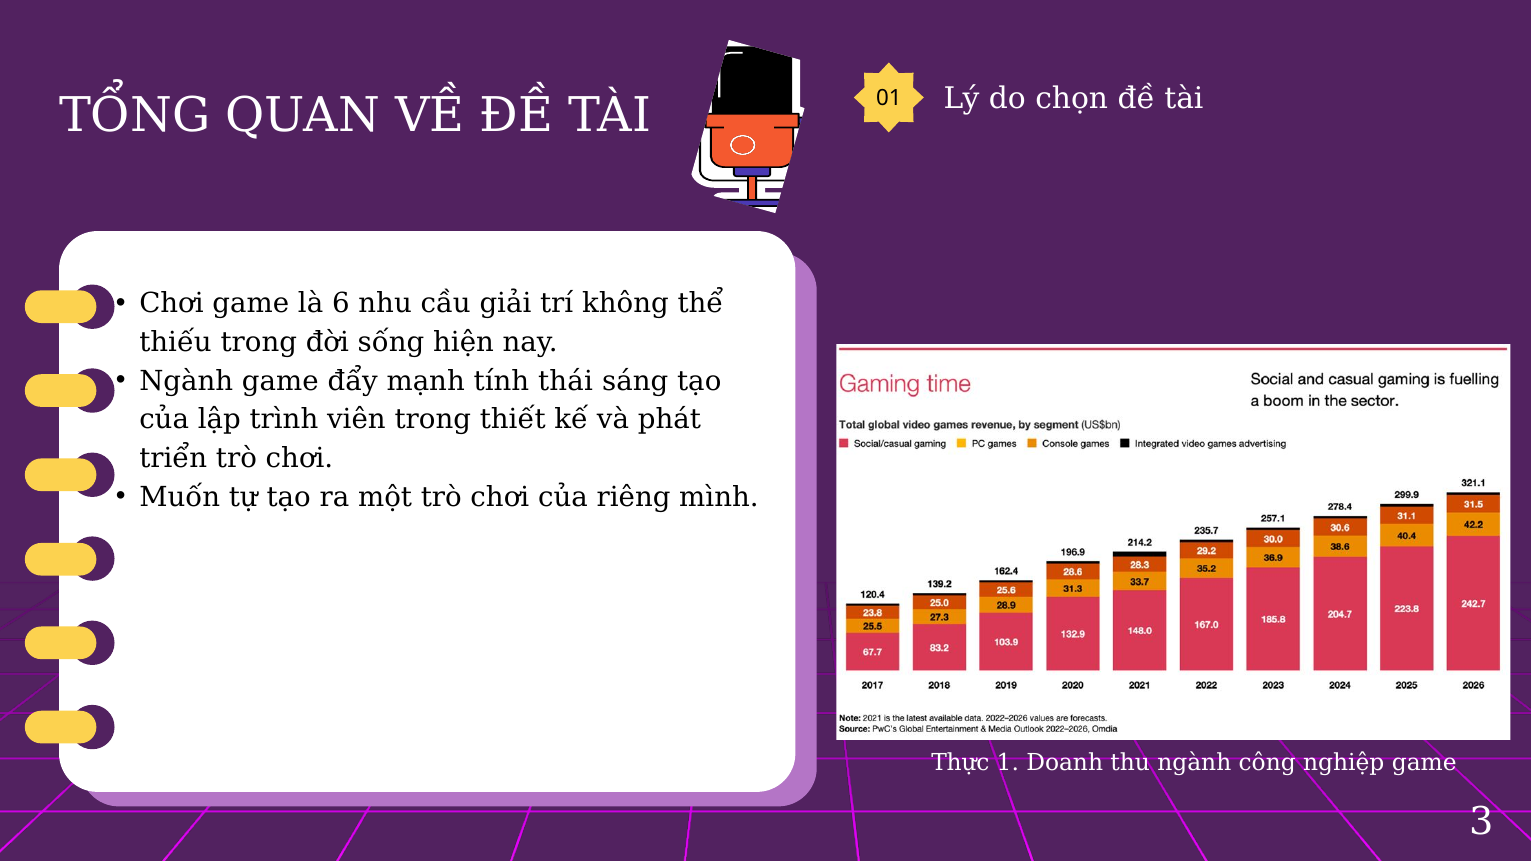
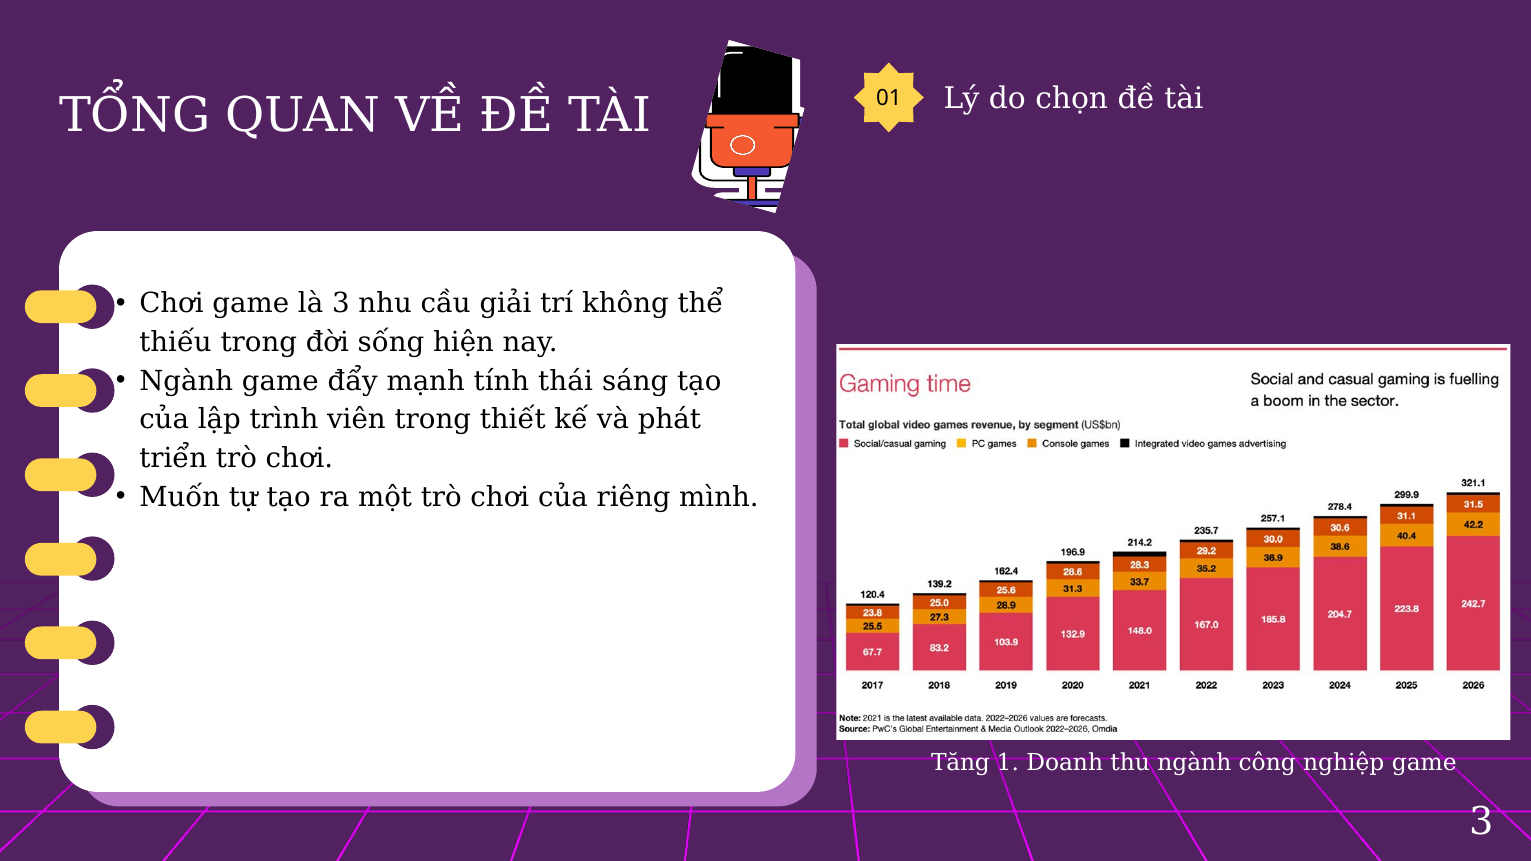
là 6: 6 -> 3
Thực: Thực -> Tăng
